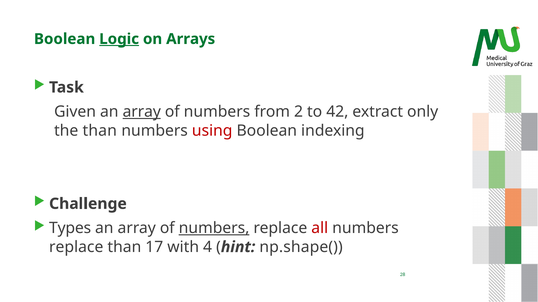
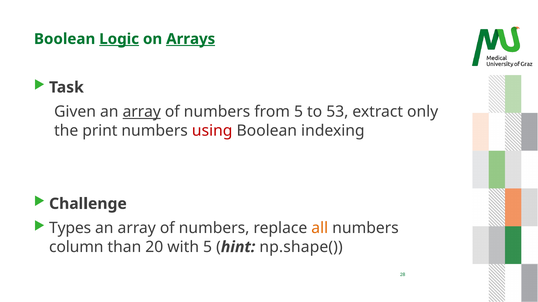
Arrays underline: none -> present
from 2: 2 -> 5
42: 42 -> 53
the than: than -> print
numbers at (214, 229) underline: present -> none
all colour: red -> orange
replace at (76, 247): replace -> column
17: 17 -> 20
with 4: 4 -> 5
